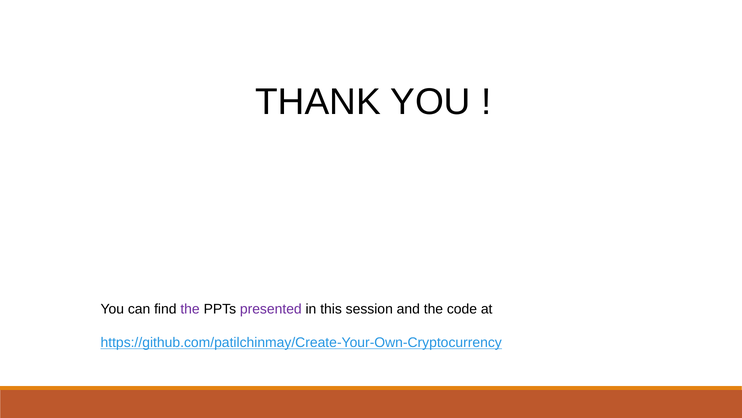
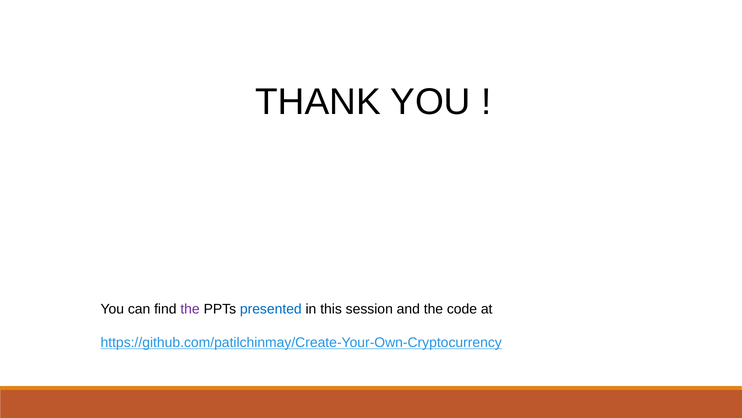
presented colour: purple -> blue
